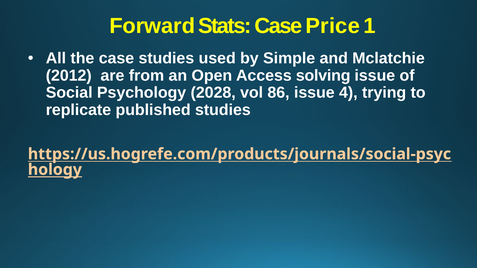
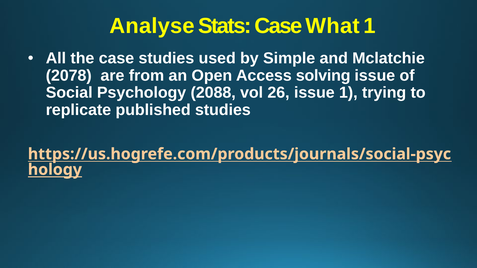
Forward: Forward -> Analyse
Price: Price -> What
2012: 2012 -> 2078
2028: 2028 -> 2088
86: 86 -> 26
issue 4: 4 -> 1
